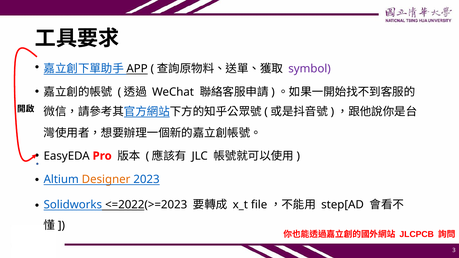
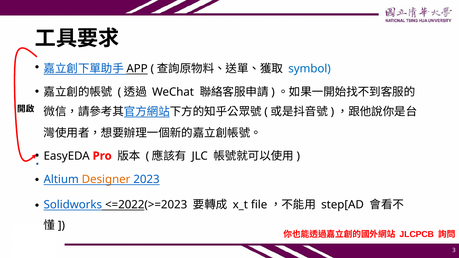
symbol colour: purple -> blue
